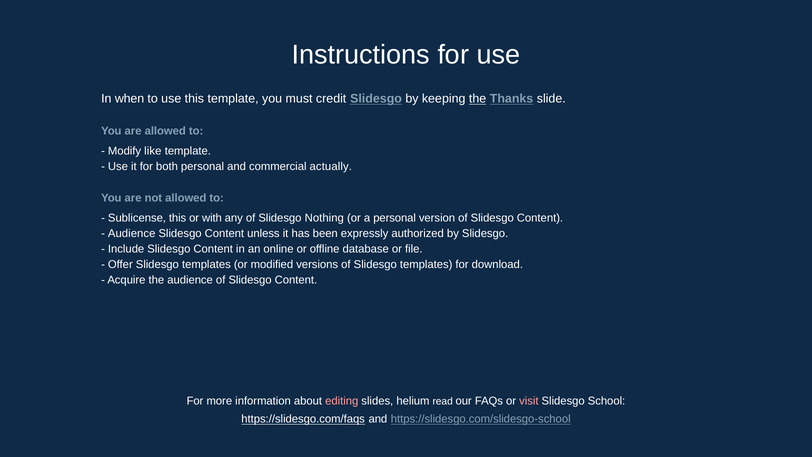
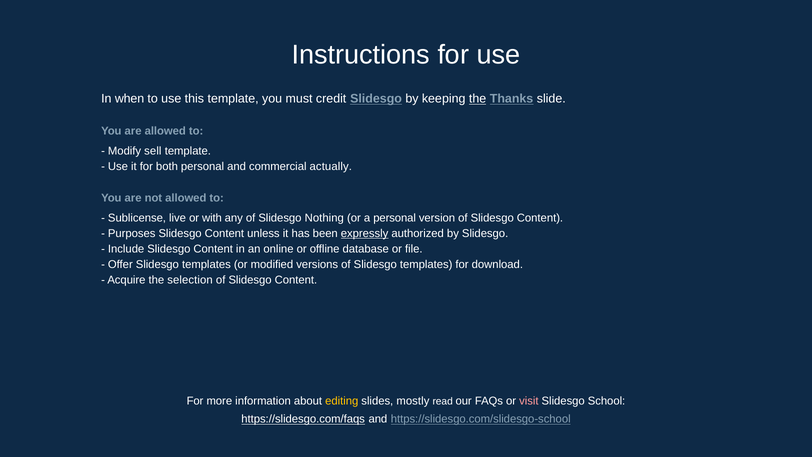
like: like -> sell
Sublicense this: this -> live
Audience at (132, 233): Audience -> Purposes
expressly underline: none -> present
the audience: audience -> selection
editing colour: pink -> yellow
helium: helium -> mostly
